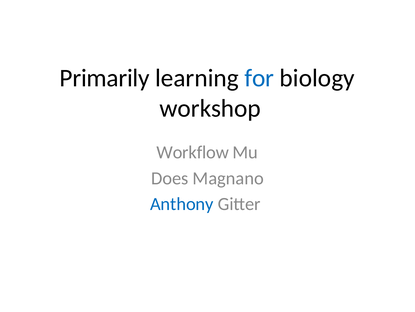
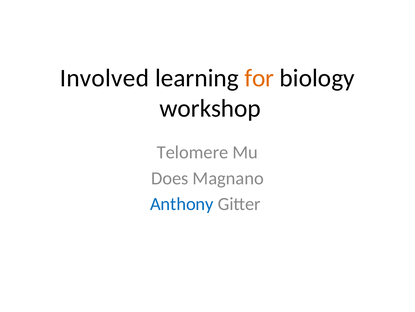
Primarily: Primarily -> Involved
for colour: blue -> orange
Workflow: Workflow -> Telomere
